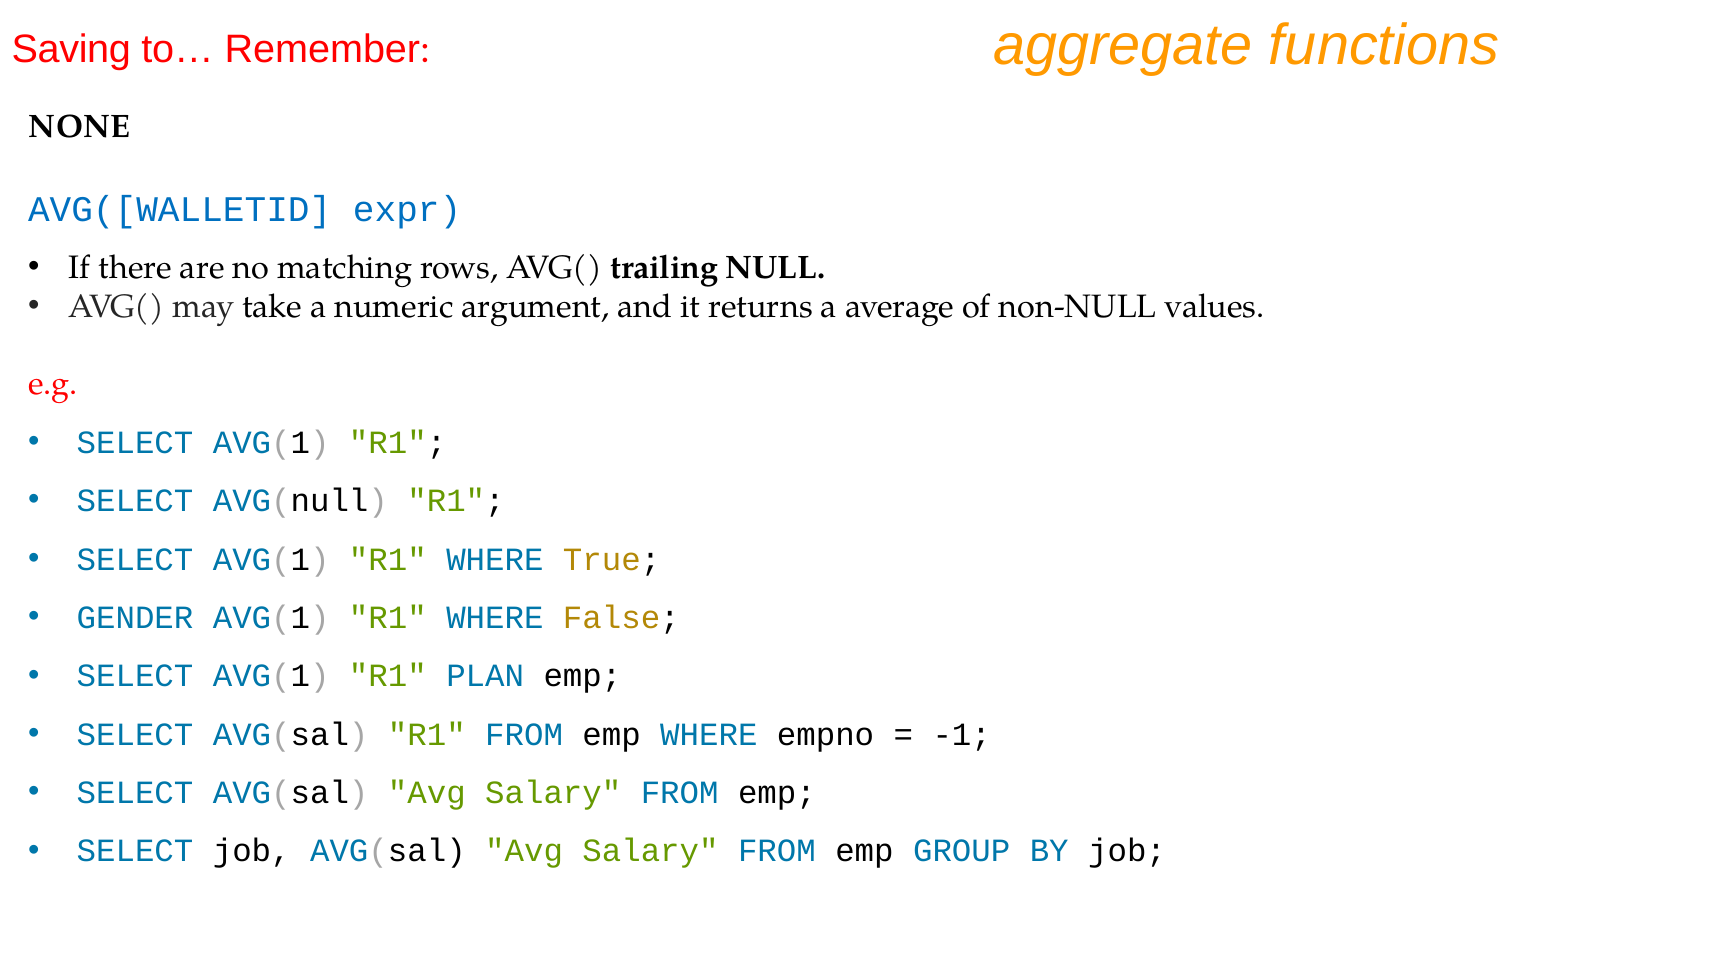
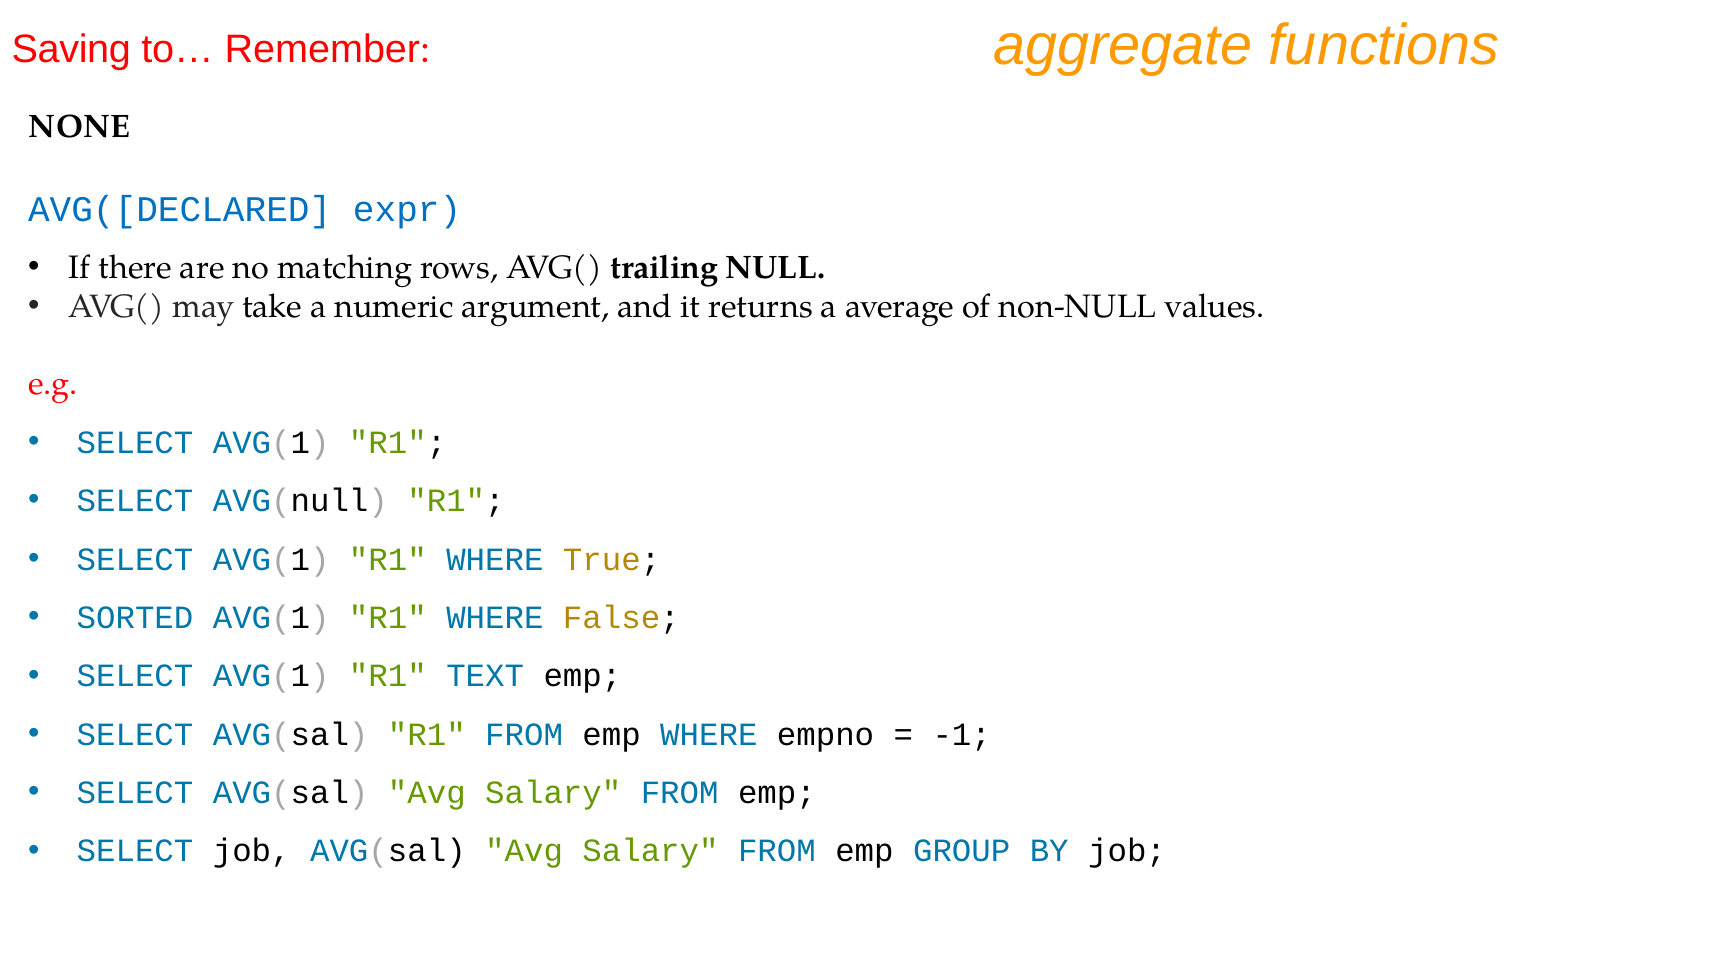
AVG([WALLETID: AVG([WALLETID -> AVG([DECLARED
GENDER: GENDER -> SORTED
PLAN: PLAN -> TEXT
